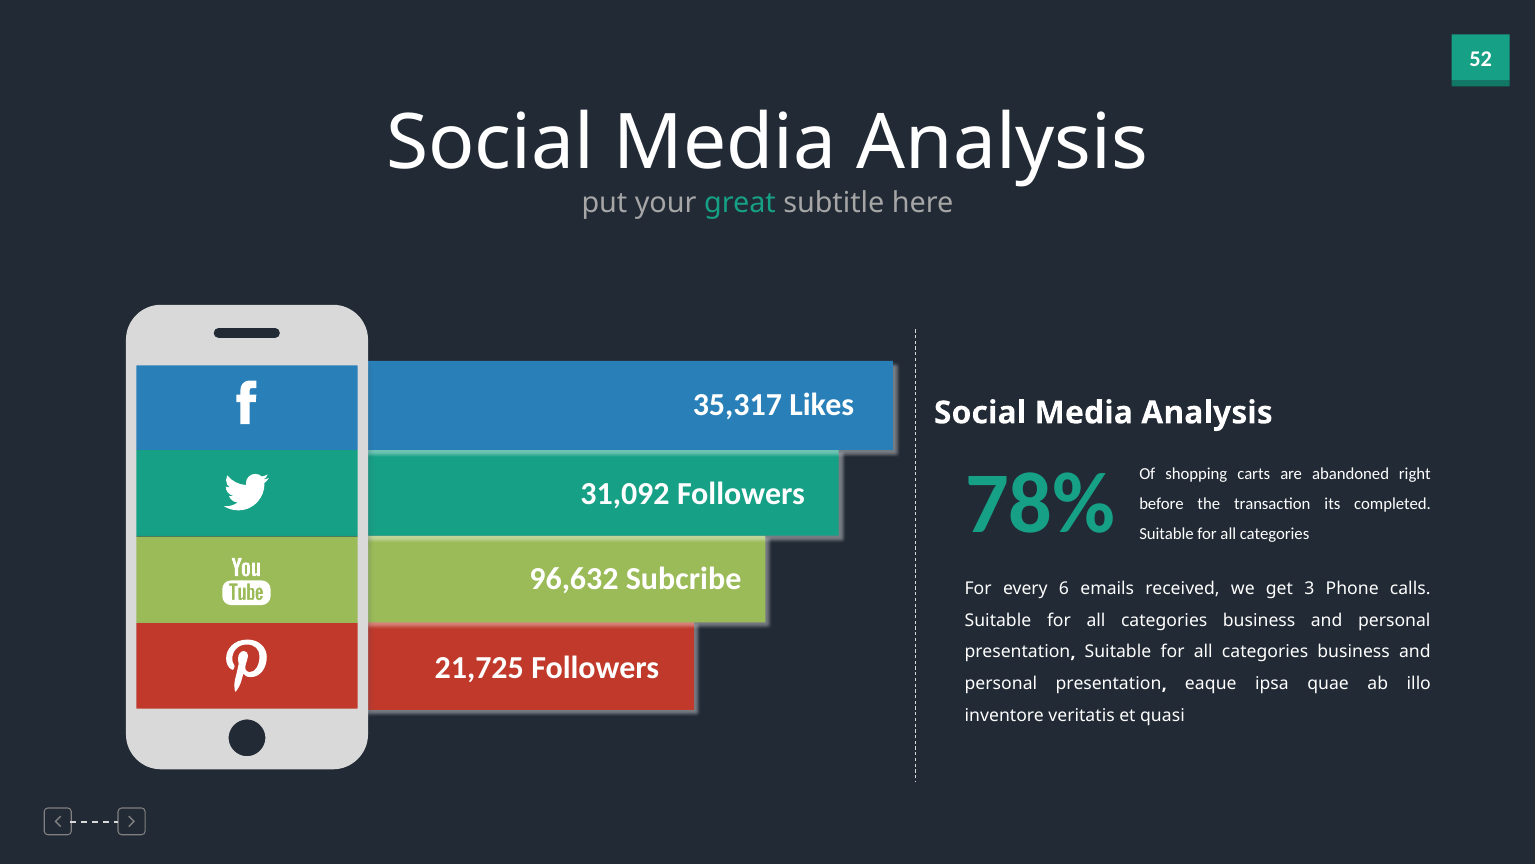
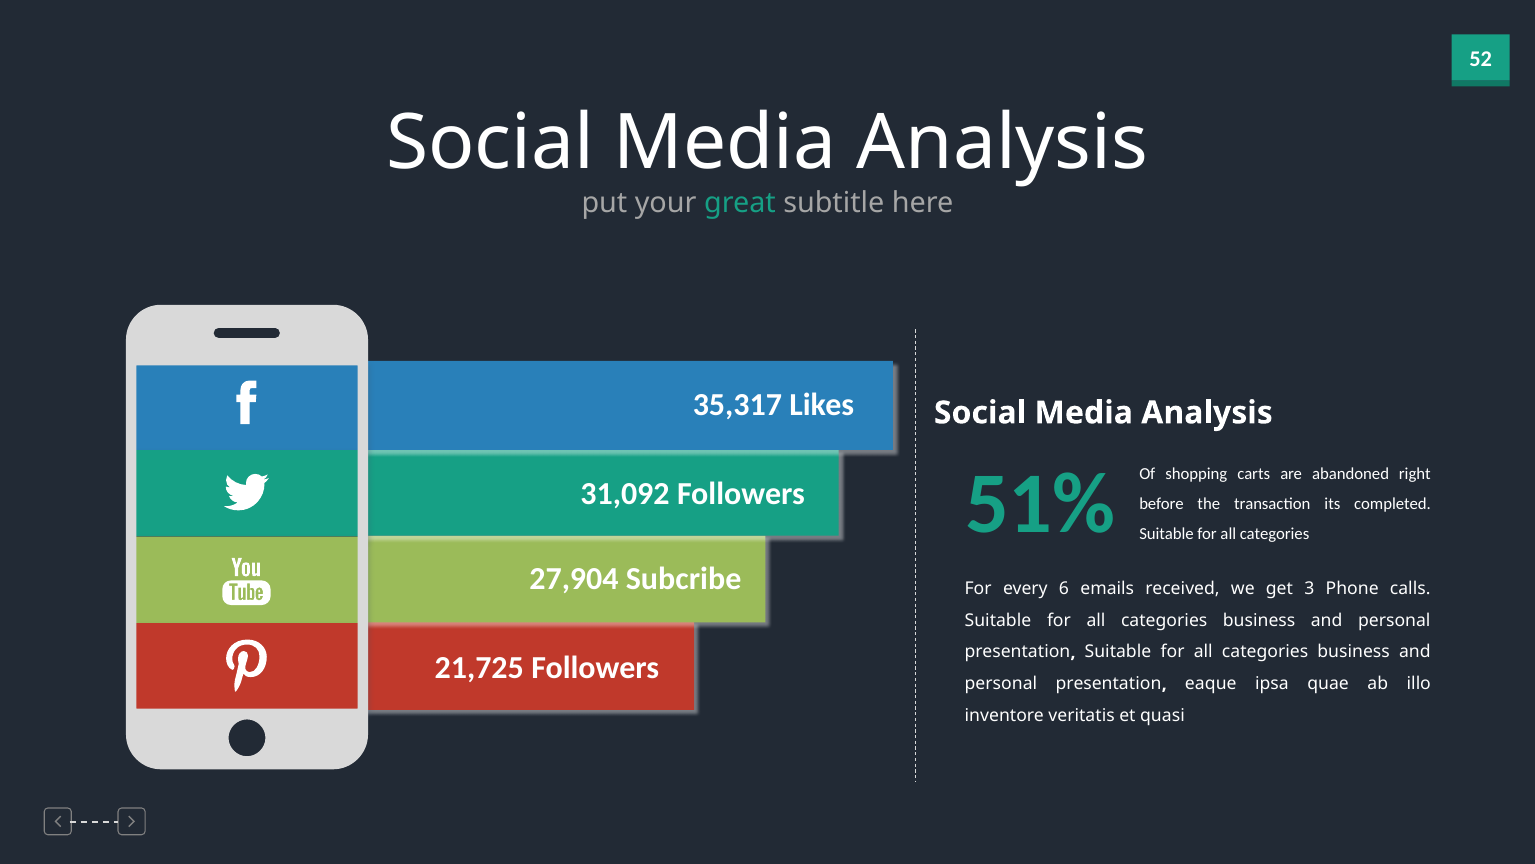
78%: 78% -> 51%
96,632: 96,632 -> 27,904
